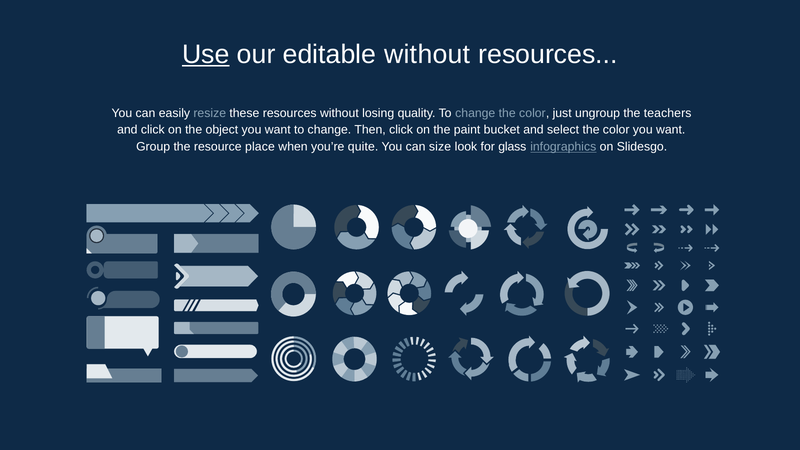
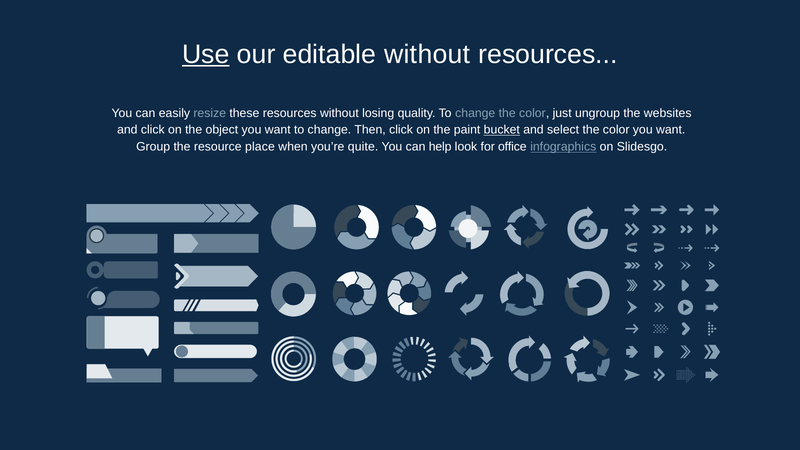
teachers: teachers -> websites
bucket underline: none -> present
size: size -> help
glass: glass -> office
